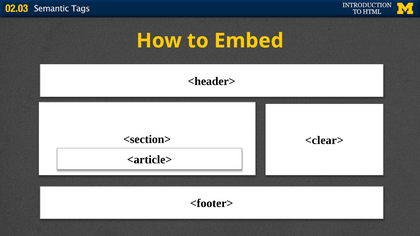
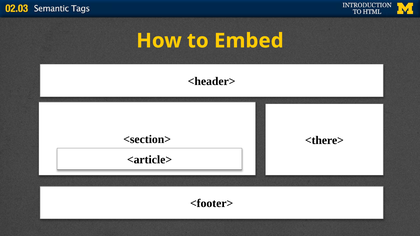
<clear>: <clear> -> <there>
